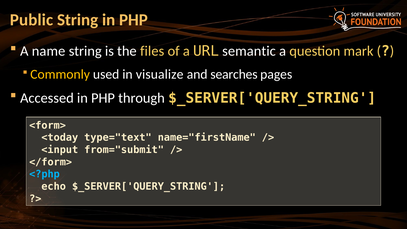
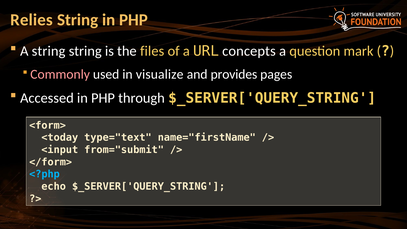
Public: Public -> Relies
A name: name -> string
semantic: semantic -> concepts
Commonly colour: yellow -> pink
searches: searches -> provides
